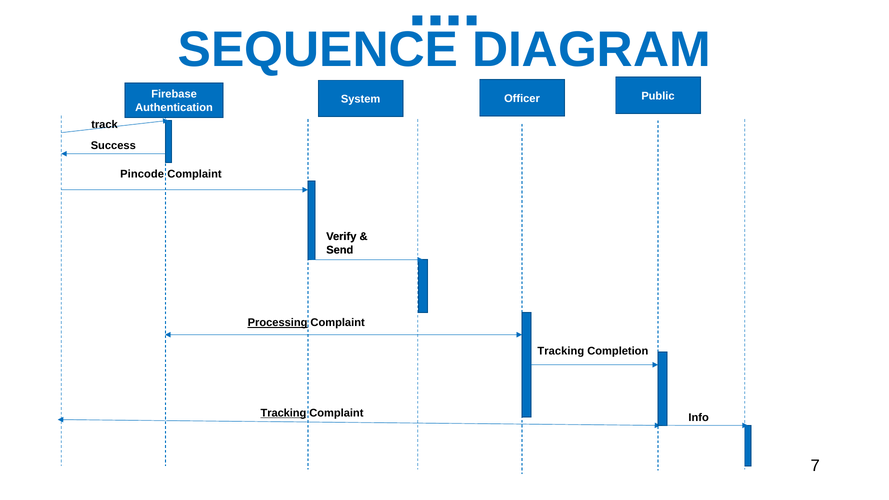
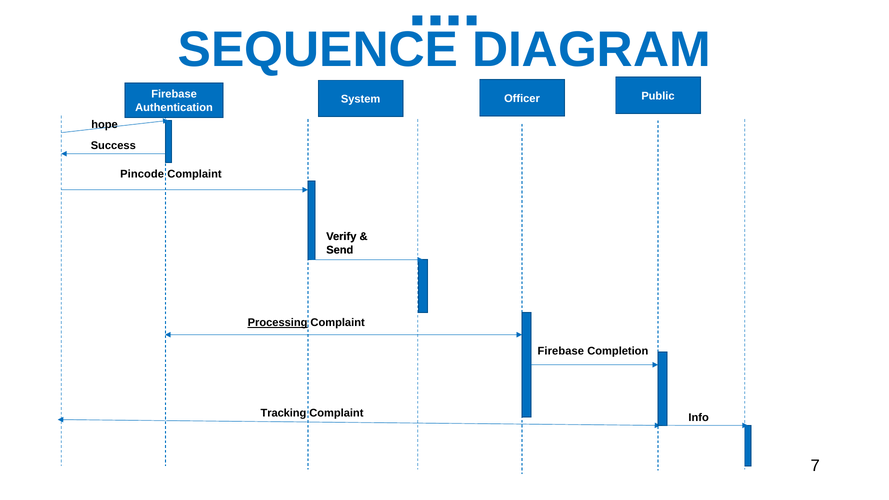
track: track -> hope
Tracking at (561, 351): Tracking -> Firebase
Tracking at (283, 413) underline: present -> none
